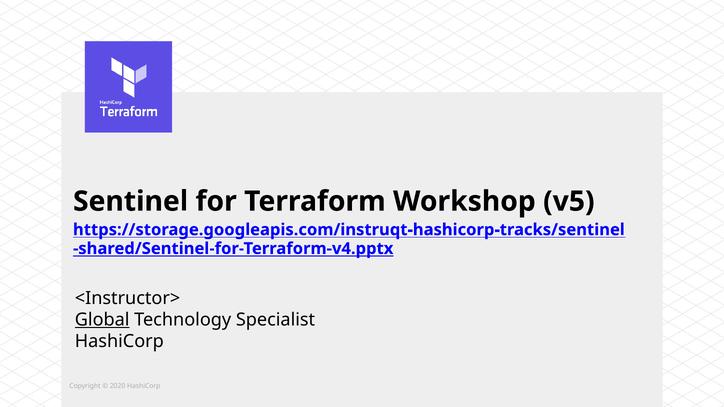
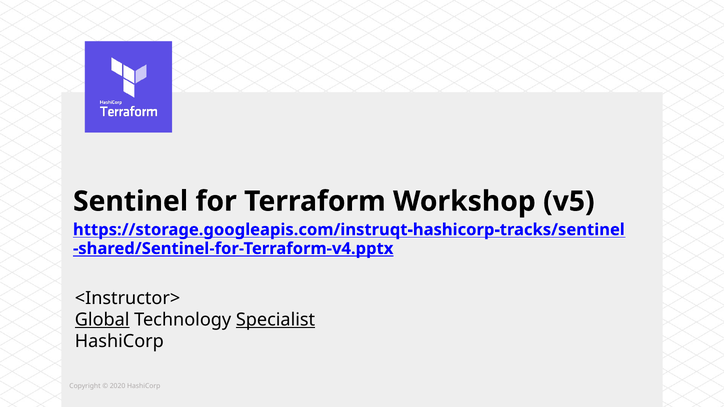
Specialist underline: none -> present
